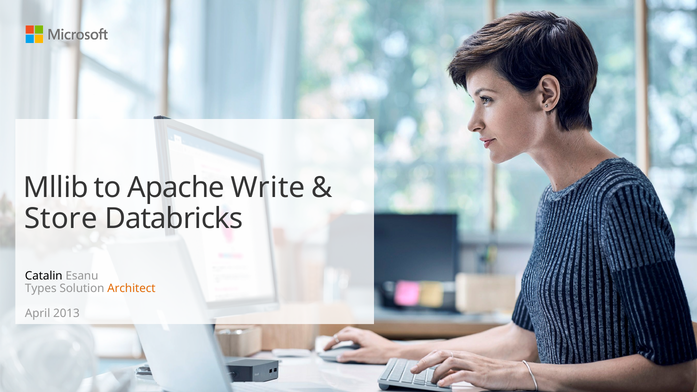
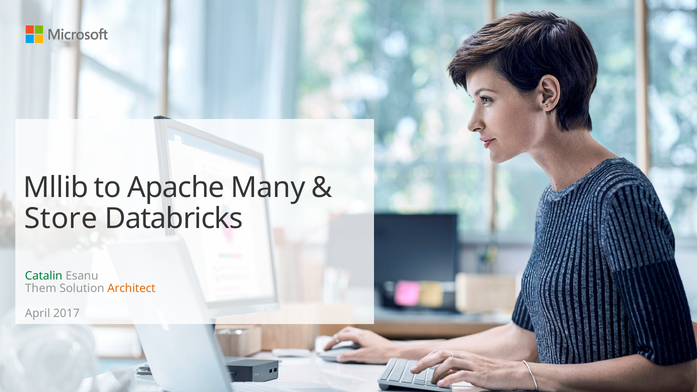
Write: Write -> Many
Catalin colour: black -> green
Types: Types -> Them
2013: 2013 -> 2017
